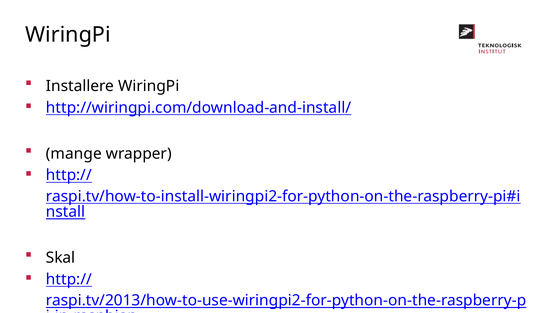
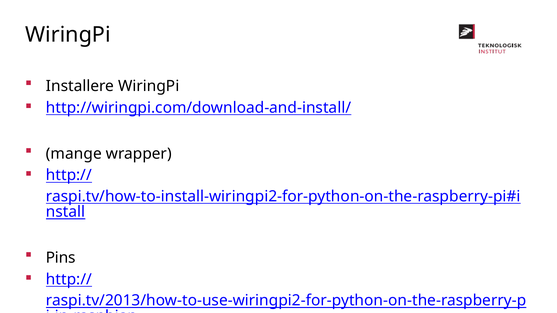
Skal: Skal -> Pins
